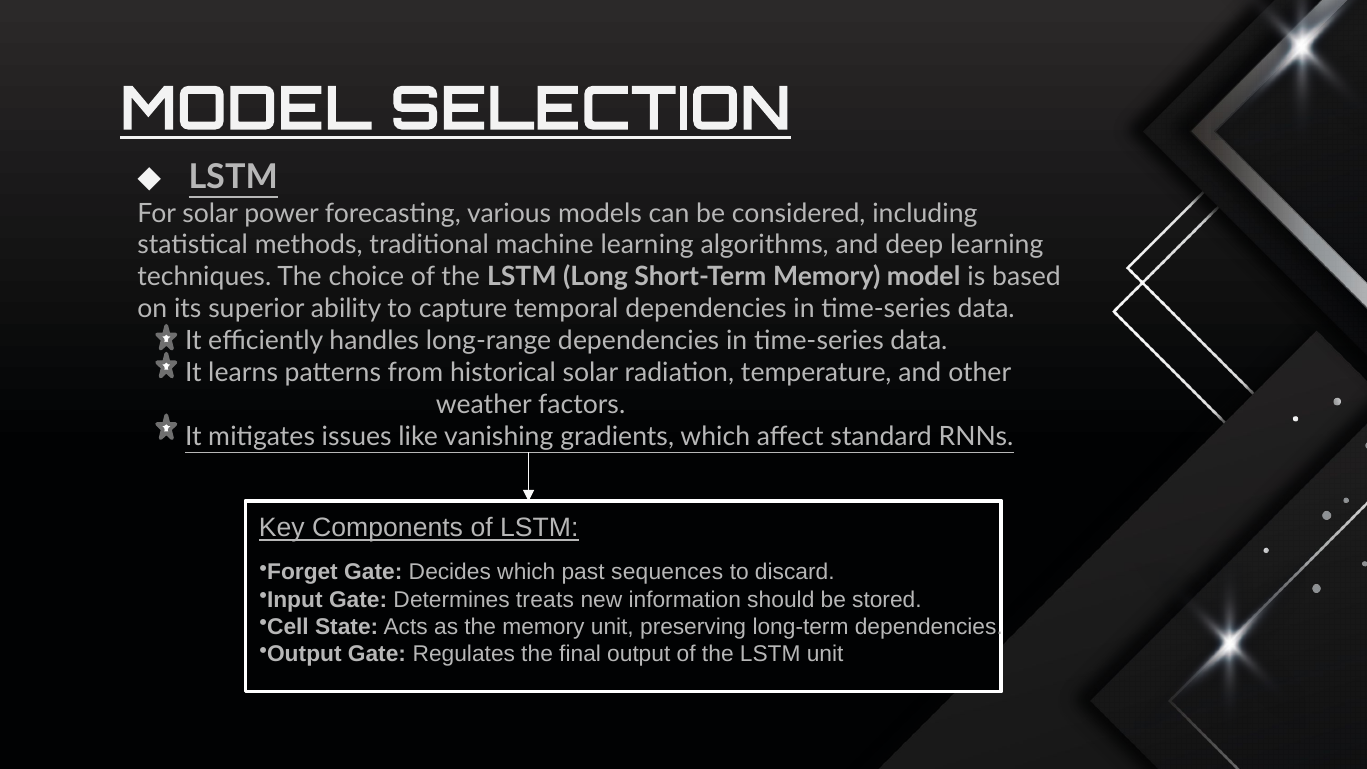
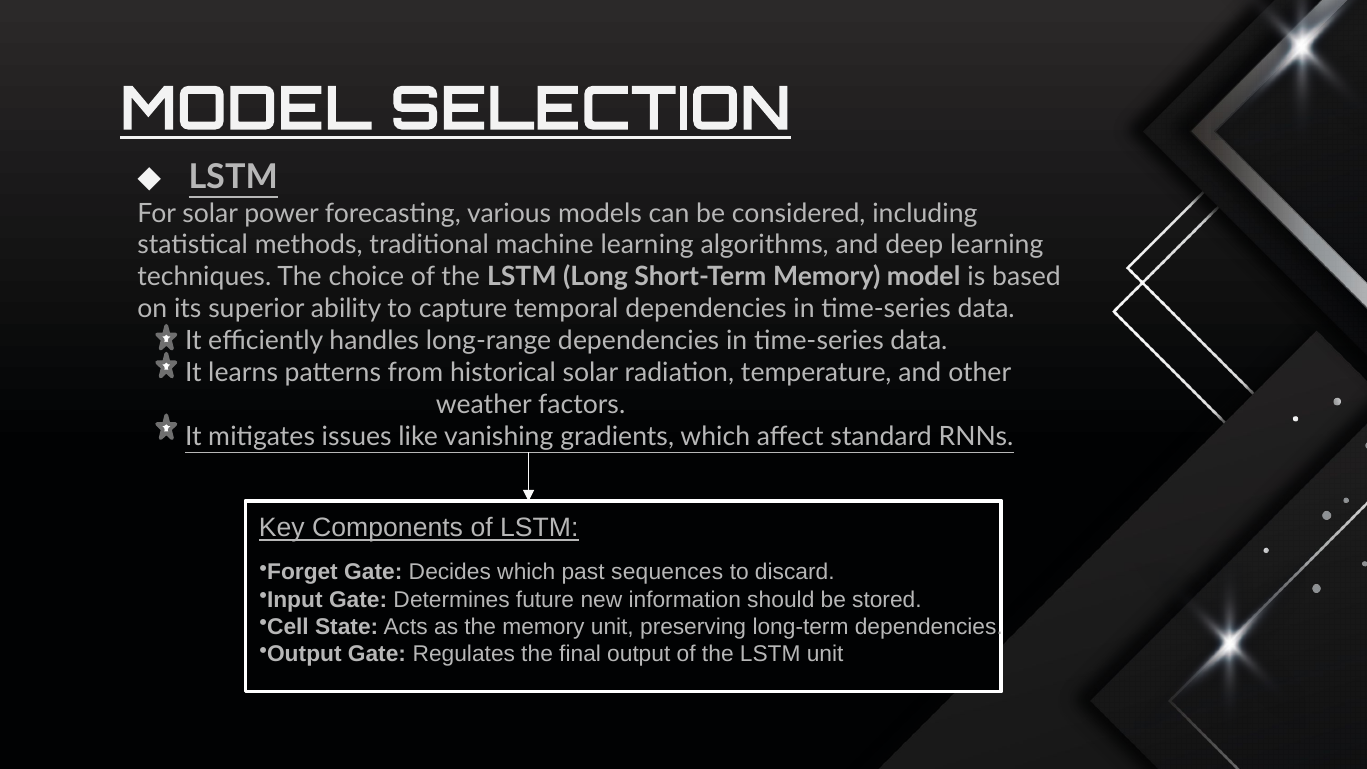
treats: treats -> future
